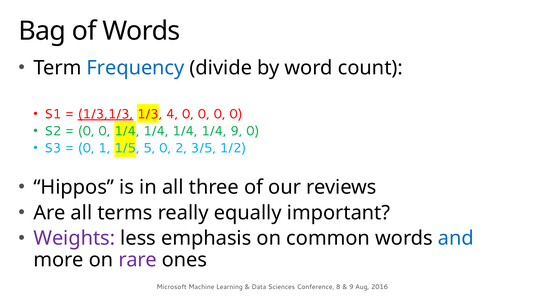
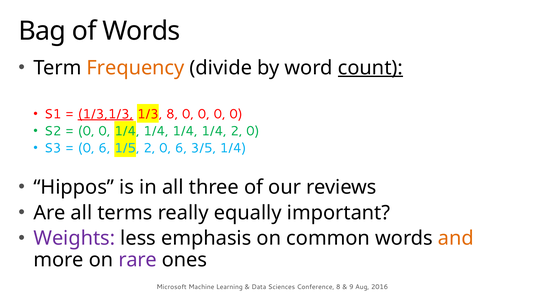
Frequency colour: blue -> orange
count underline: none -> present
1/3 4: 4 -> 8
1/4 9: 9 -> 2
1 at (104, 148): 1 -> 6
1/5 5: 5 -> 2
2 at (181, 148): 2 -> 6
3/5 1/2: 1/2 -> 1/4
and colour: blue -> orange
